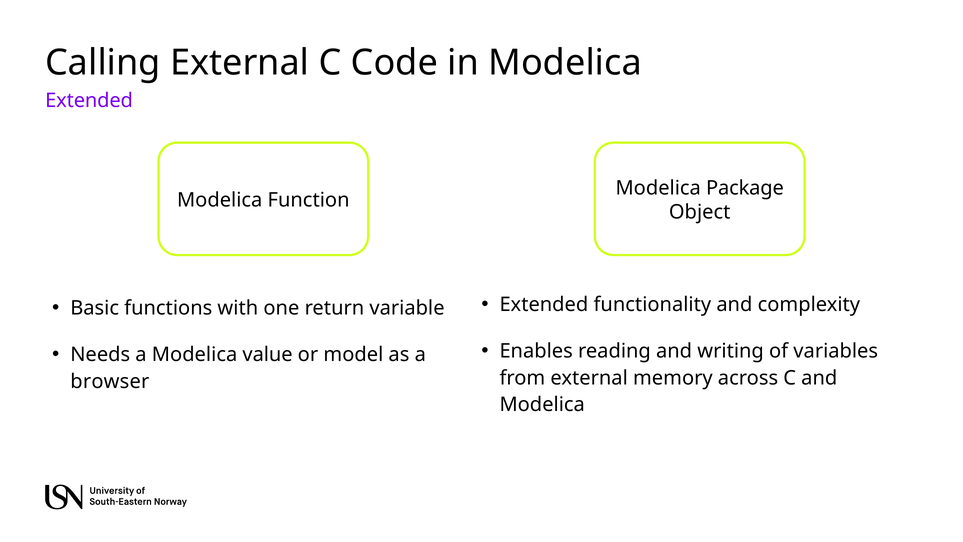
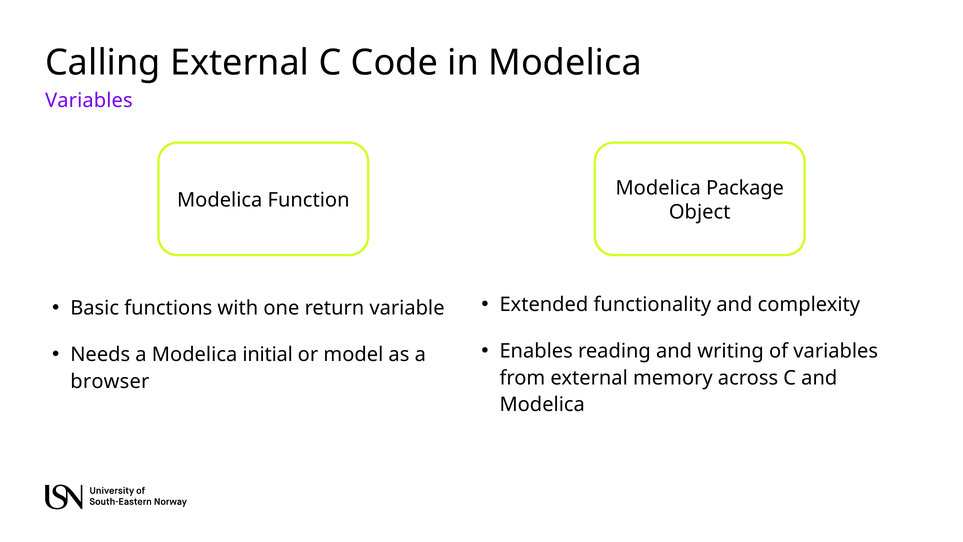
Extended at (89, 101): Extended -> Variables
value: value -> initial
